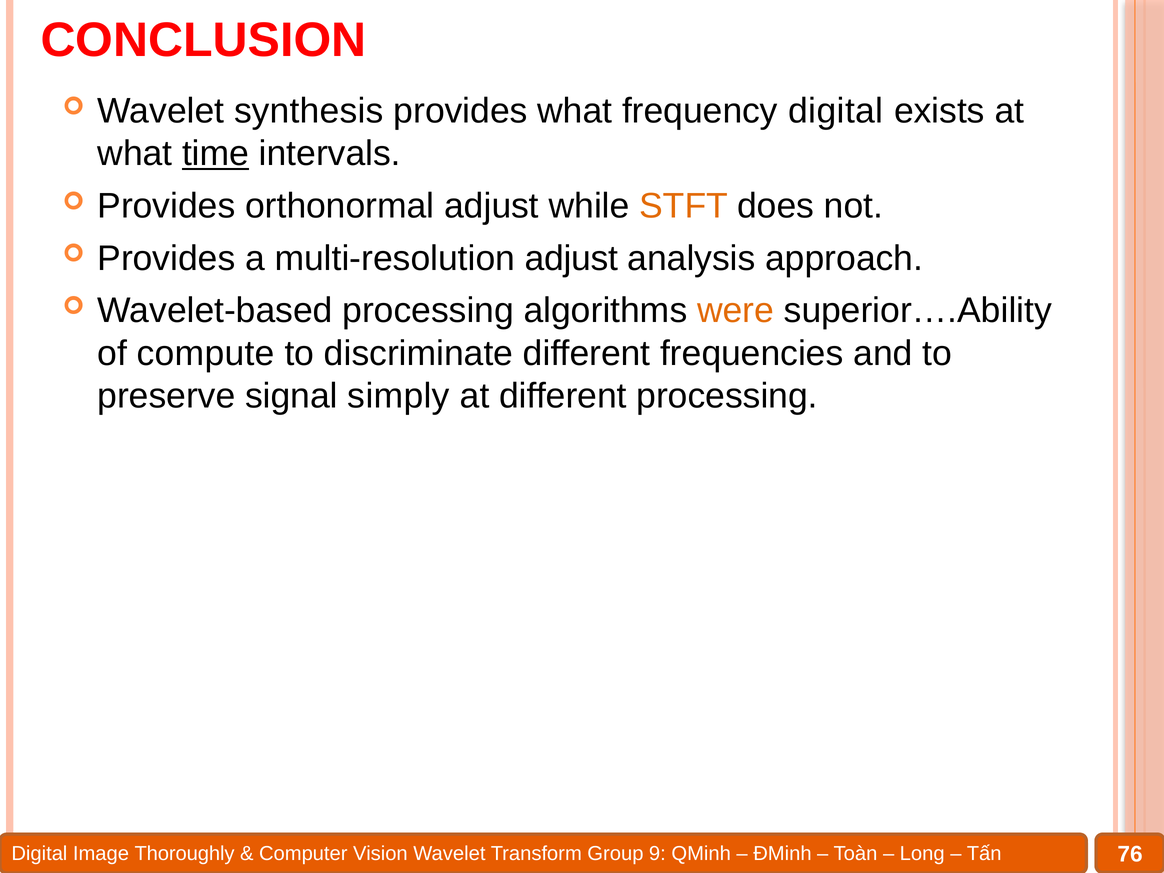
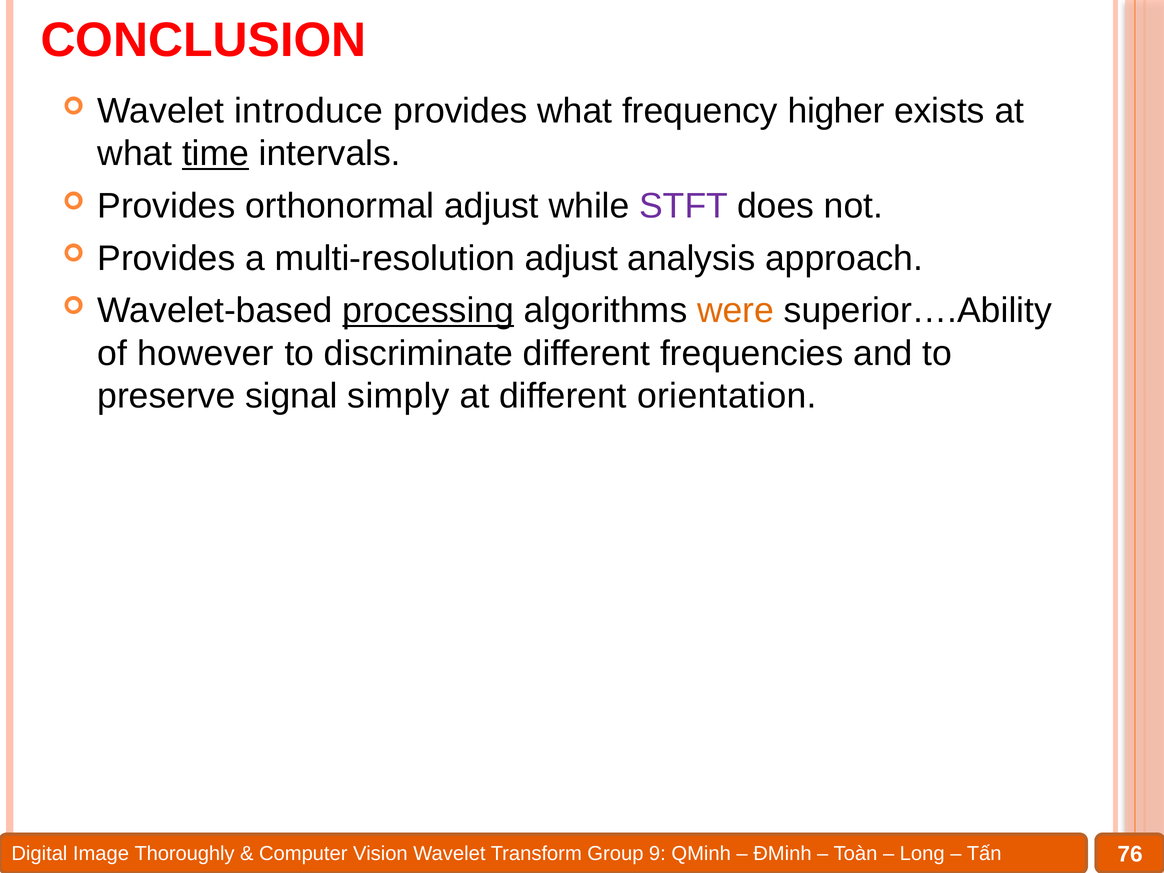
synthesis: synthesis -> introduce
frequency digital: digital -> higher
STFT colour: orange -> purple
processing at (428, 311) underline: none -> present
compute: compute -> however
different processing: processing -> orientation
